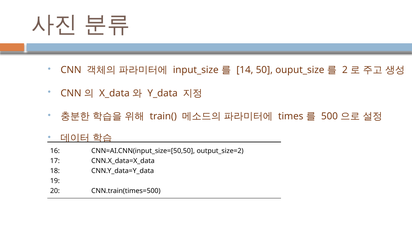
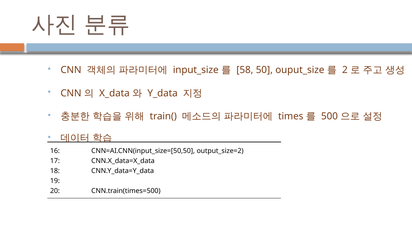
14: 14 -> 58
